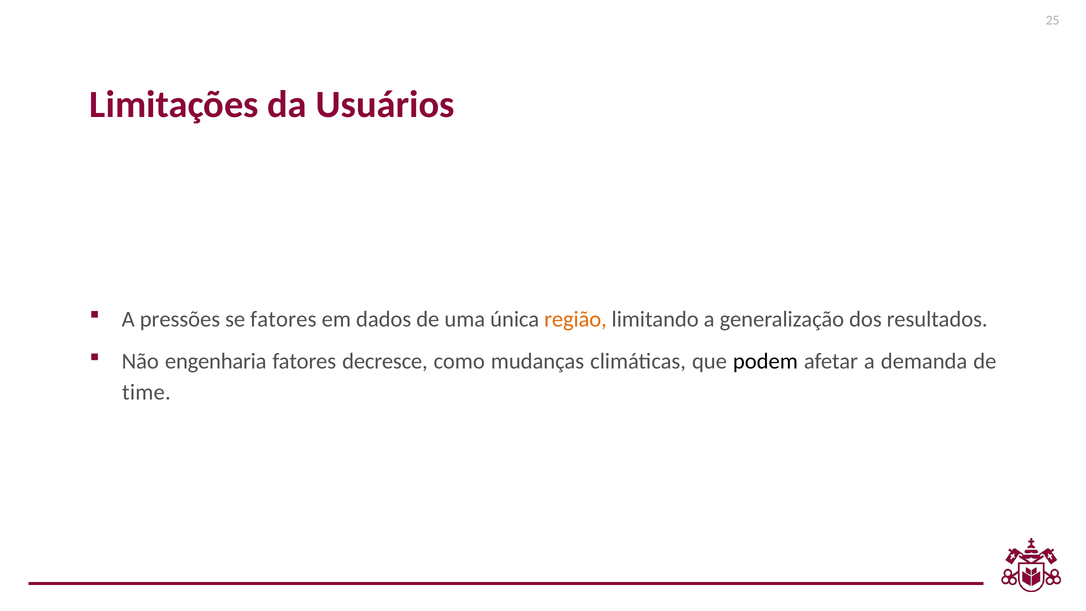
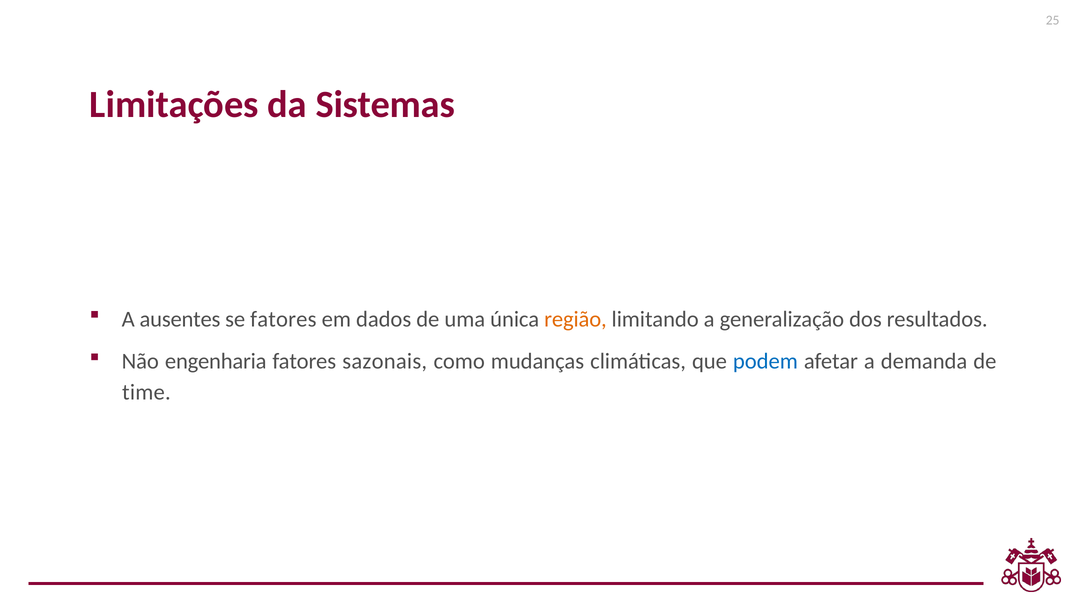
Usuários: Usuários -> Sistemas
pressões: pressões -> ausentes
decresce: decresce -> sazonais
podem colour: black -> blue
